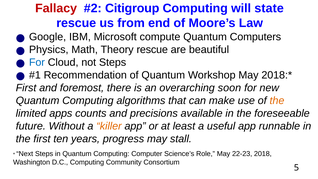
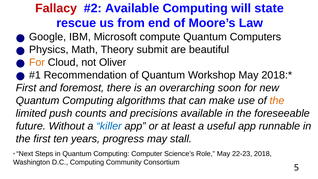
Citigroup at (132, 8): Citigroup -> Available
Theory rescue: rescue -> submit
For at (37, 62) colour: blue -> orange
not Steps: Steps -> Oliver
apps: apps -> push
killer colour: orange -> blue
